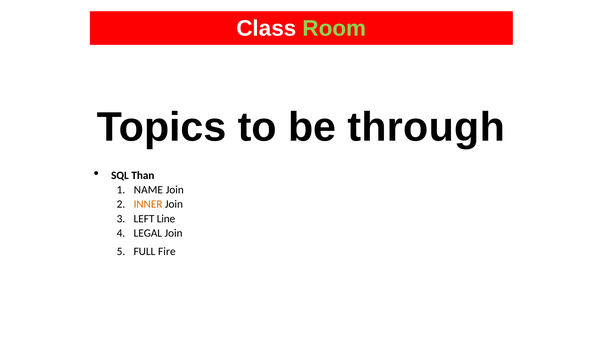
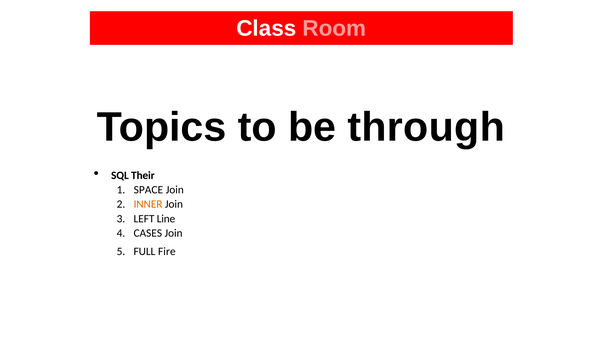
Room colour: light green -> pink
Than: Than -> Their
NAME: NAME -> SPACE
LEGAL: LEGAL -> CASES
